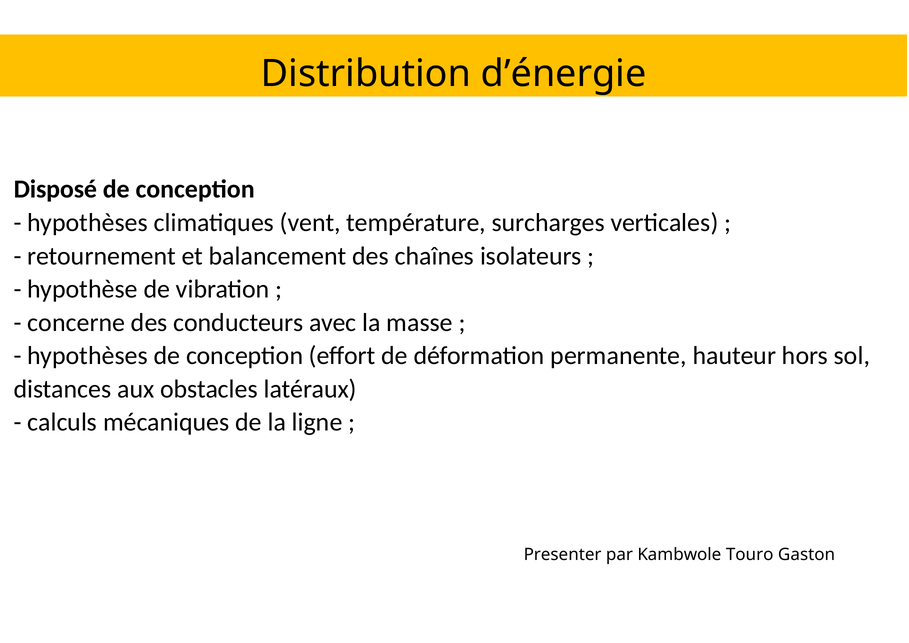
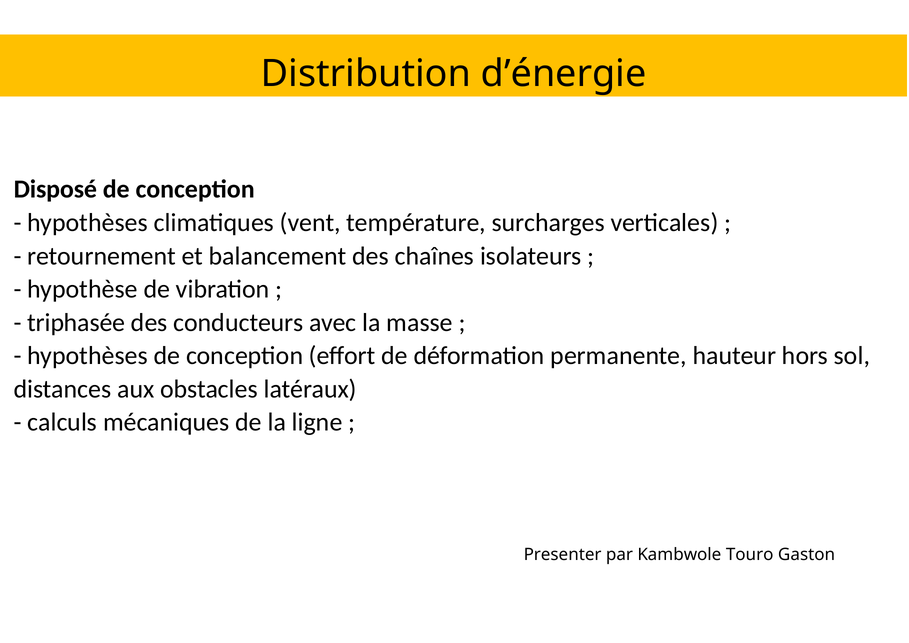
concerne: concerne -> triphasée
